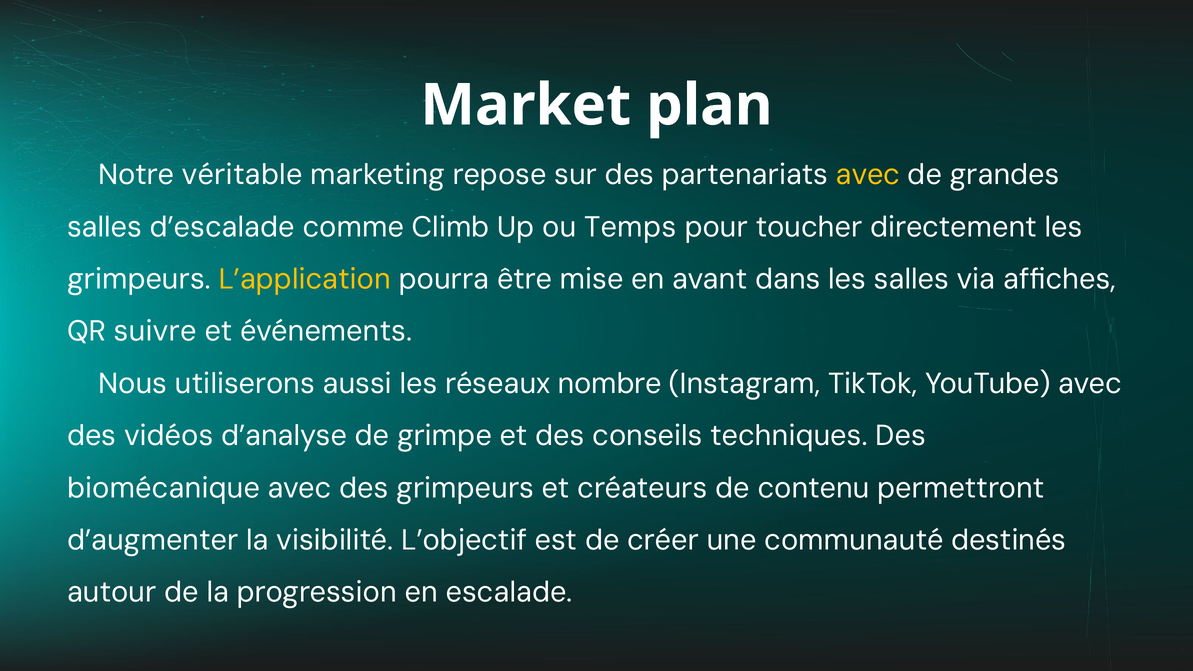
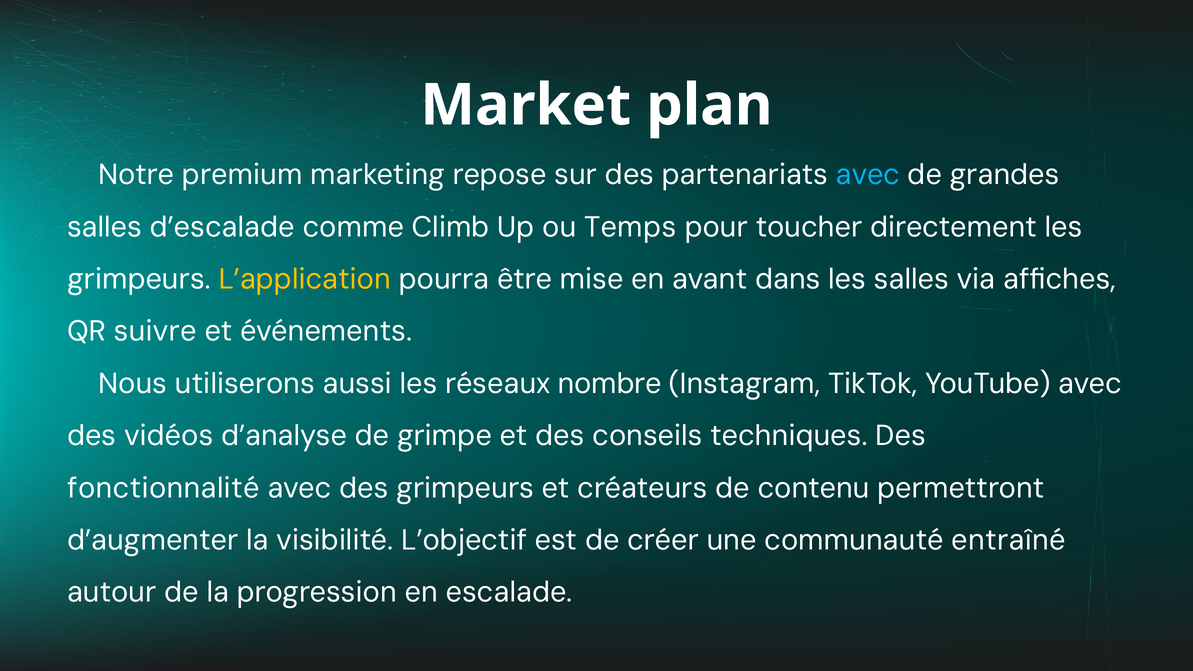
véritable: véritable -> premium
avec at (868, 175) colour: yellow -> light blue
biomécanique: biomécanique -> fonctionnalité
destinés: destinés -> entraîné
